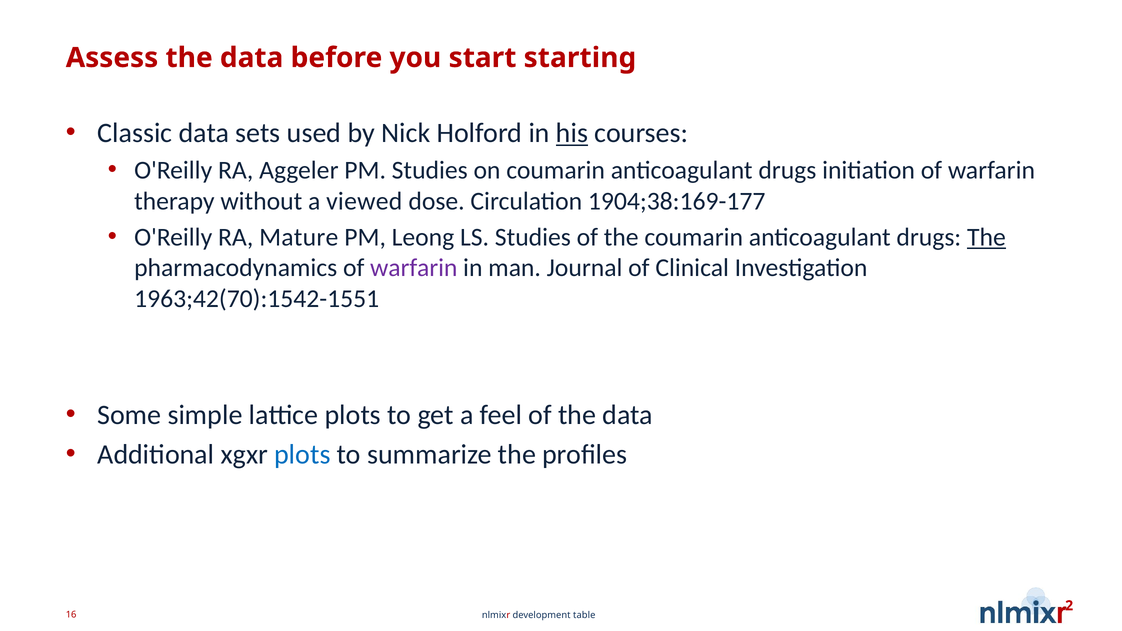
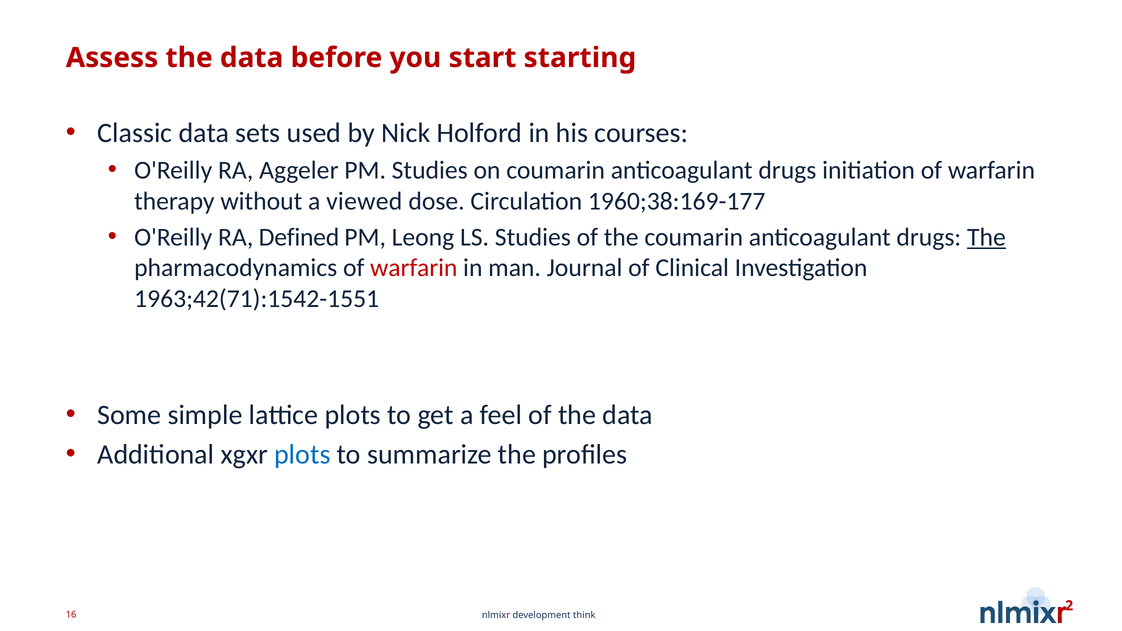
his underline: present -> none
1904;38:169-177: 1904;38:169-177 -> 1960;38:169-177
Mature: Mature -> Defined
warfarin at (414, 268) colour: purple -> red
1963;42(70):1542-1551: 1963;42(70):1542-1551 -> 1963;42(71):1542-1551
table: table -> think
